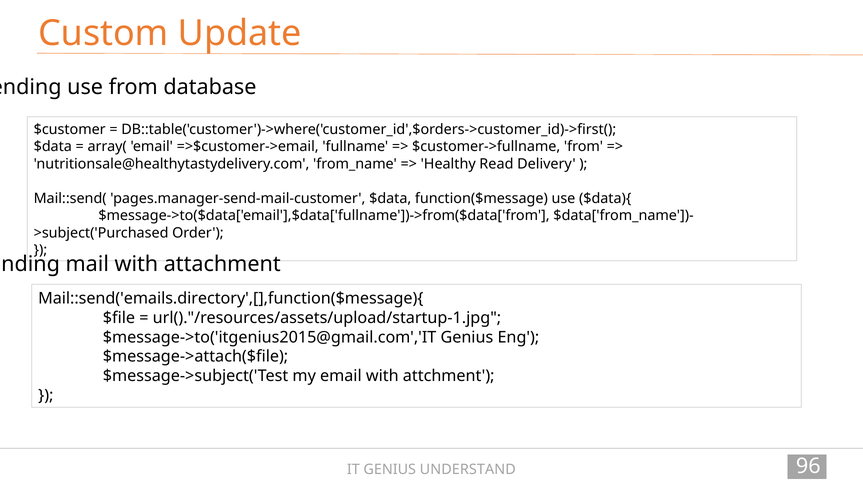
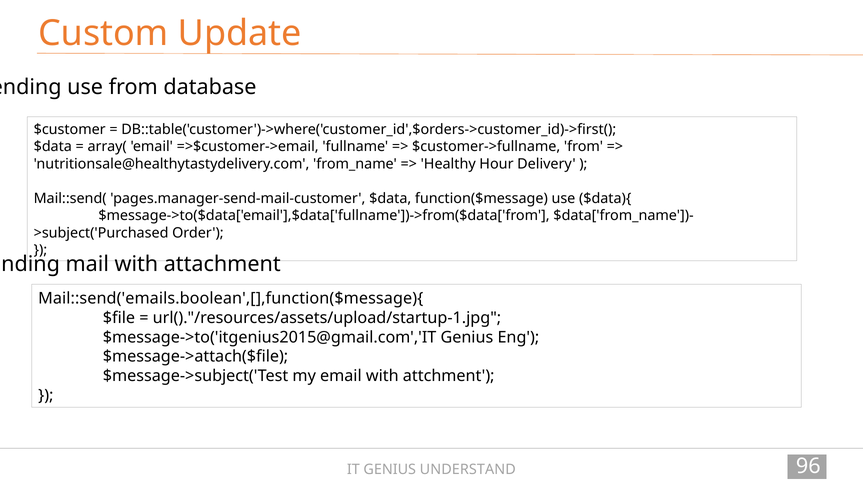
Read: Read -> Hour
Mail::send('emails.directory',[],function($message){: Mail::send('emails.directory',[],function($message){ -> Mail::send('emails.boolean',[],function($message){
